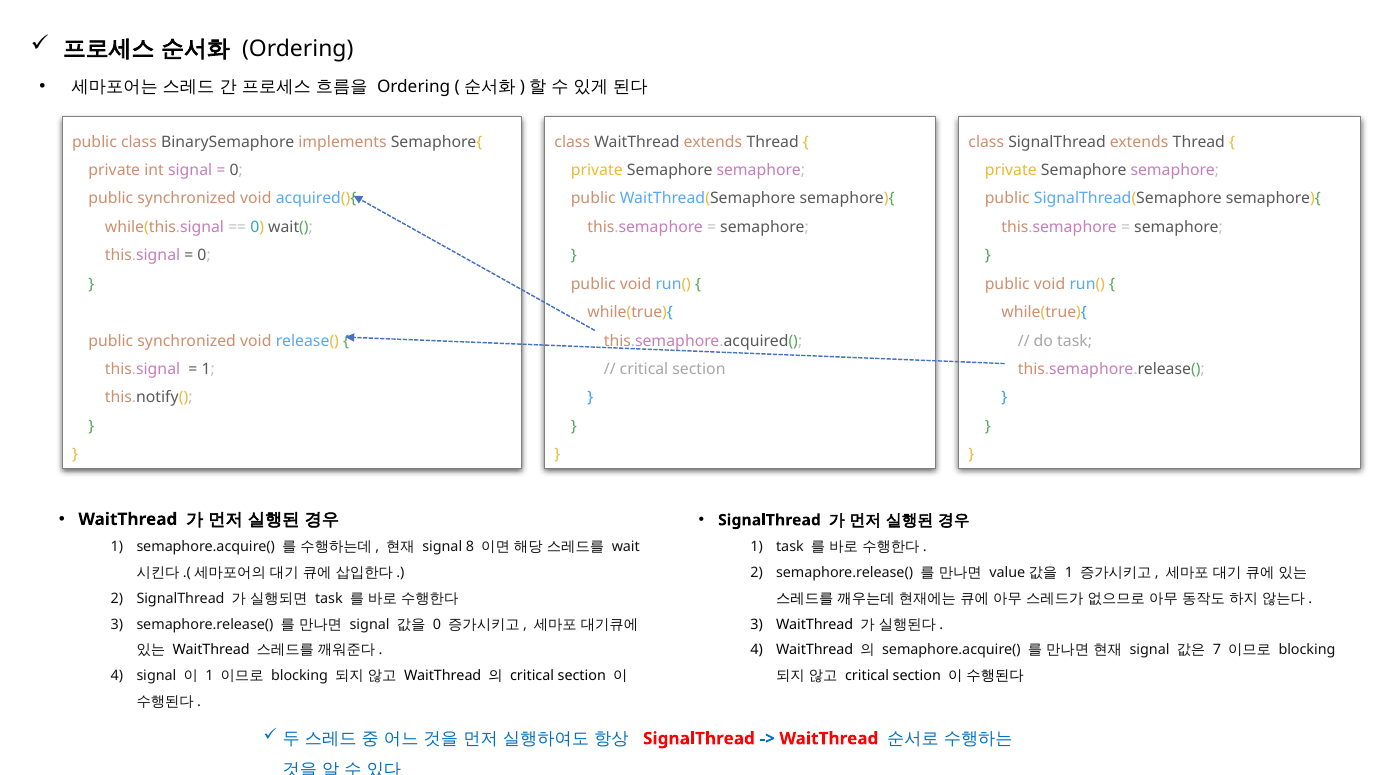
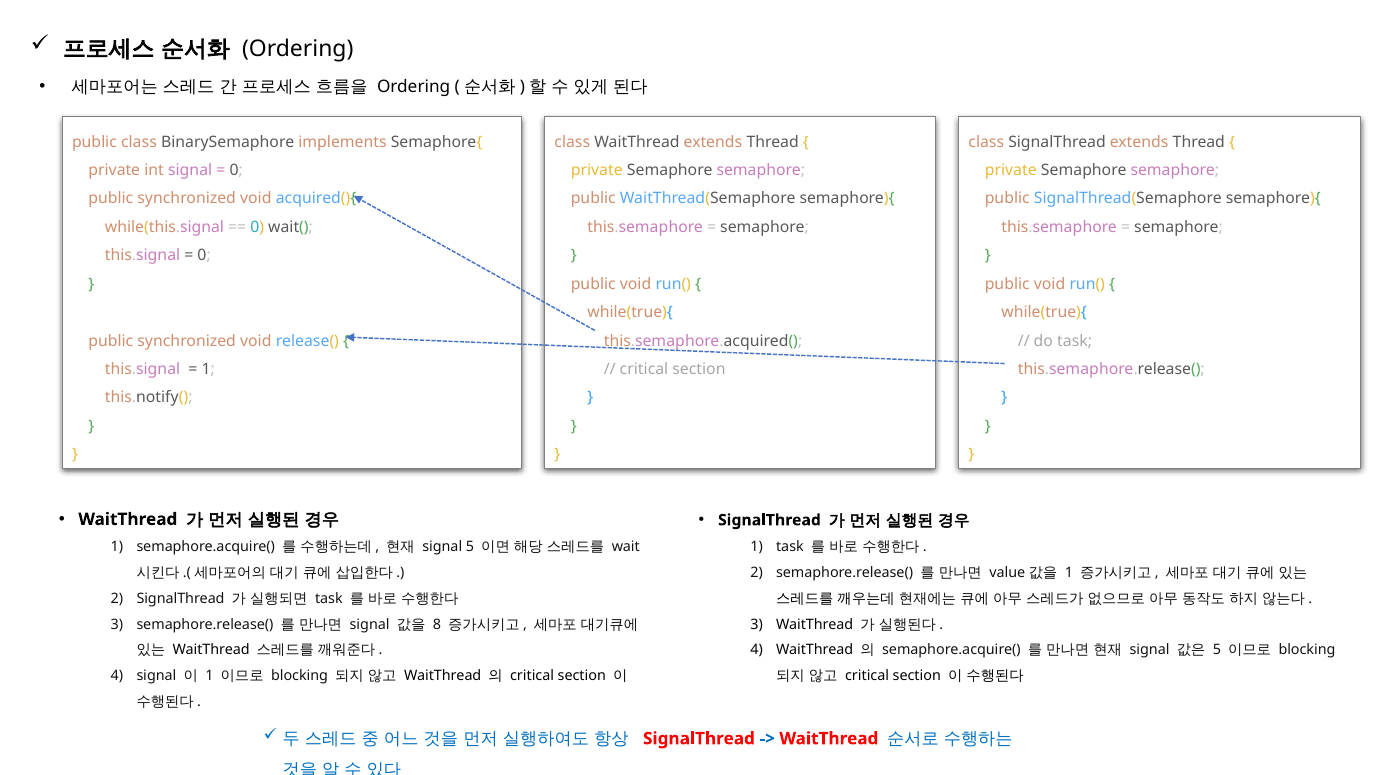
signal 8: 8 -> 5
0 at (437, 624): 0 -> 8
7 at (1217, 650): 7 -> 5
